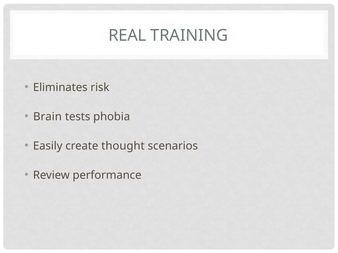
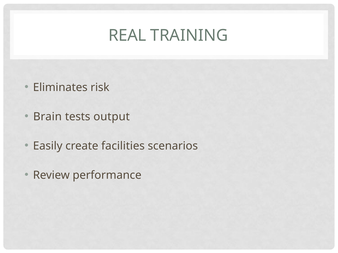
phobia: phobia -> output
thought: thought -> facilities
